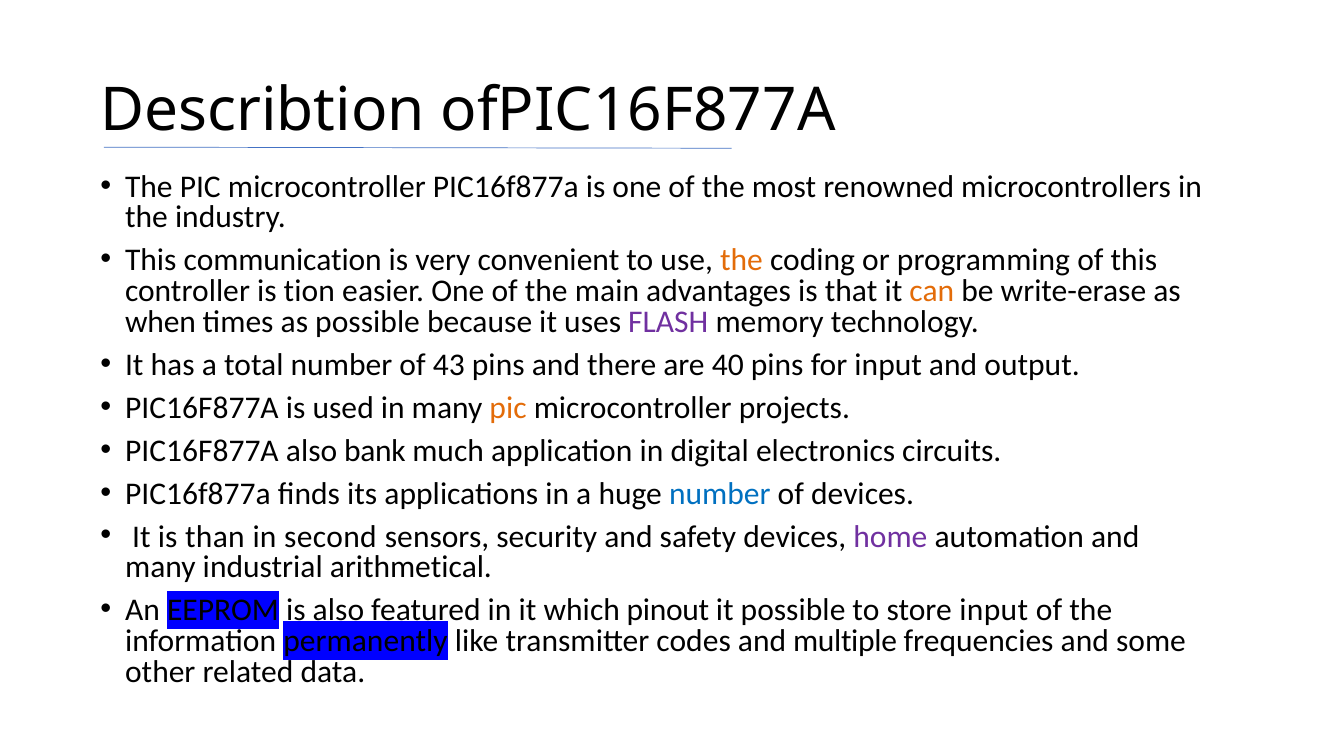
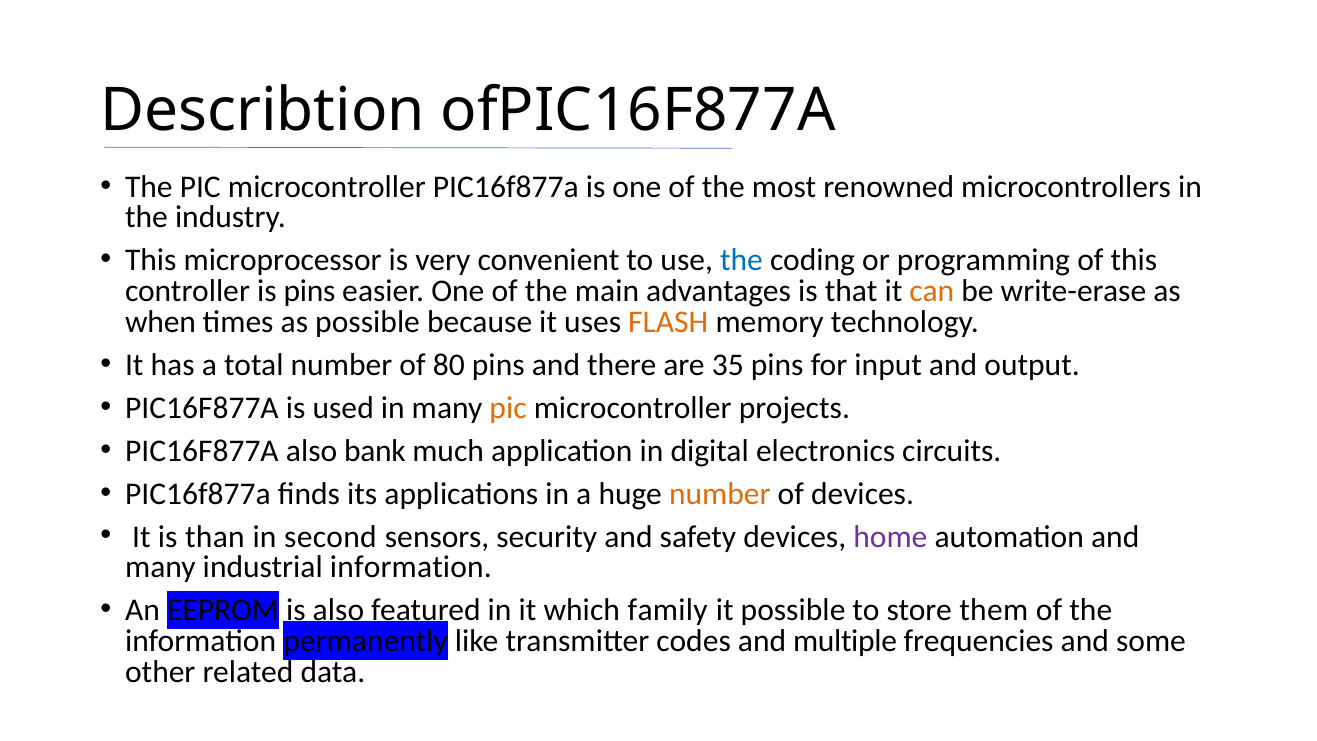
communication: communication -> microprocessor
the at (741, 260) colour: orange -> blue
is tion: tion -> pins
FLASH colour: purple -> orange
43: 43 -> 80
40: 40 -> 35
number at (720, 494) colour: blue -> orange
industrial arithmetical: arithmetical -> information
pinout: pinout -> family
store input: input -> them
